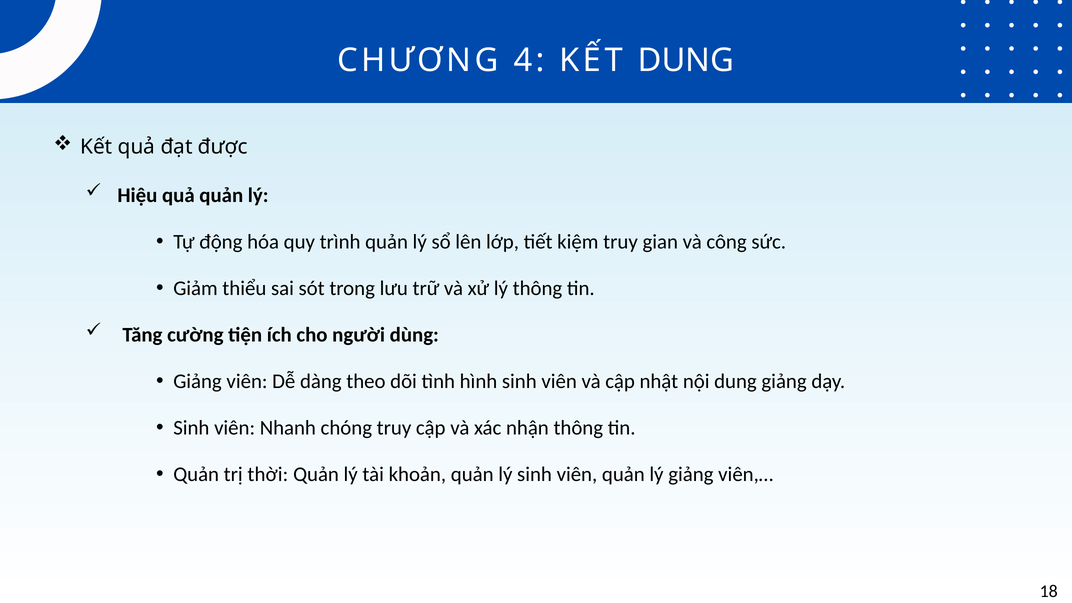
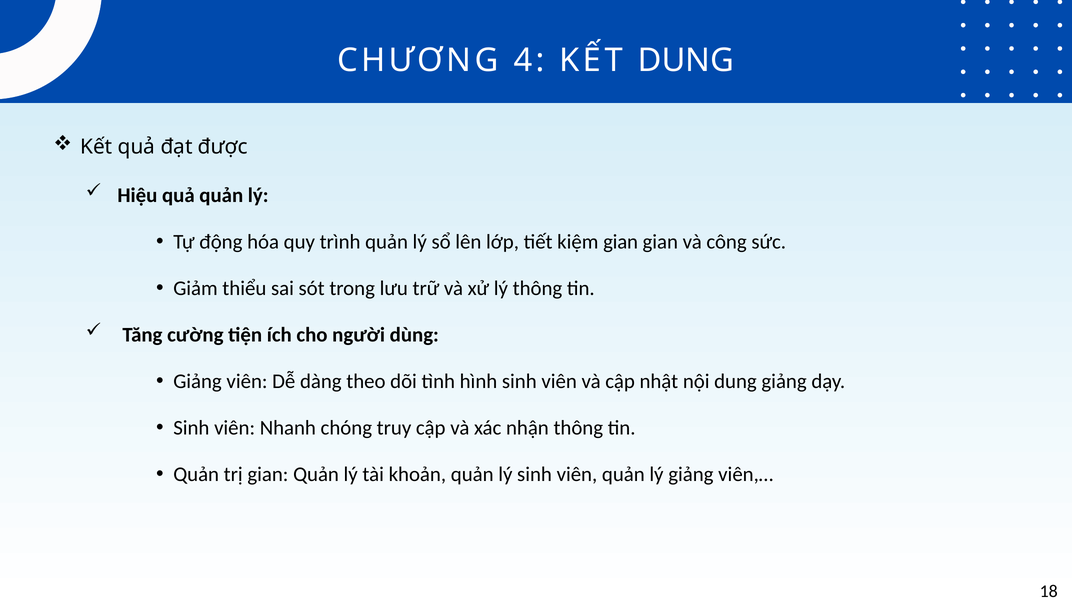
kiệm truy: truy -> gian
trị thời: thời -> gian
